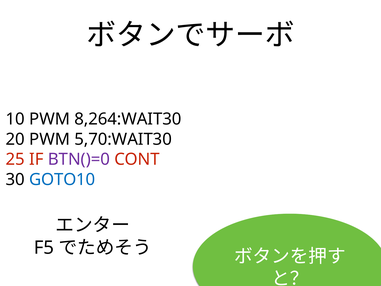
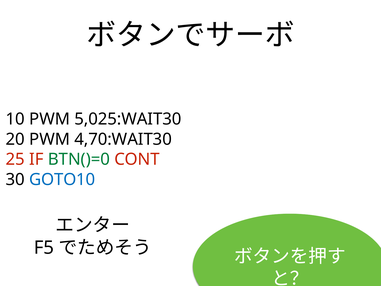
8,264:WAIT30: 8,264:WAIT30 -> 5,025:WAIT30
5,70:WAIT30: 5,70:WAIT30 -> 4,70:WAIT30
BTN()=0 colour: purple -> green
